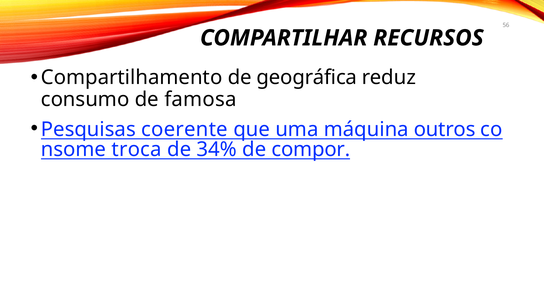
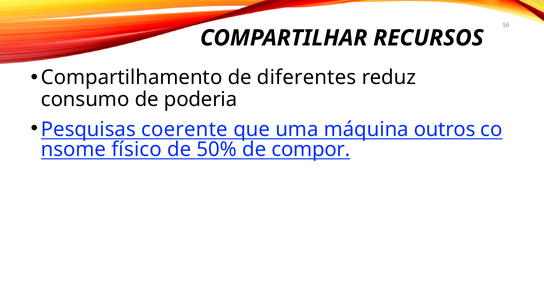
geográfica: geográfica -> diferentes
famosa: famosa -> poderia
troca: troca -> físico
34%: 34% -> 50%
